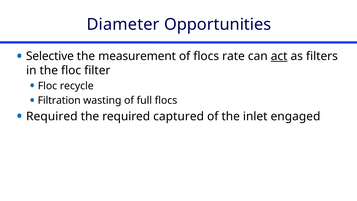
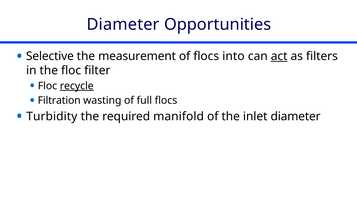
rate: rate -> into
recycle underline: none -> present
Required at (52, 116): Required -> Turbidity
captured: captured -> manifold
inlet engaged: engaged -> diameter
